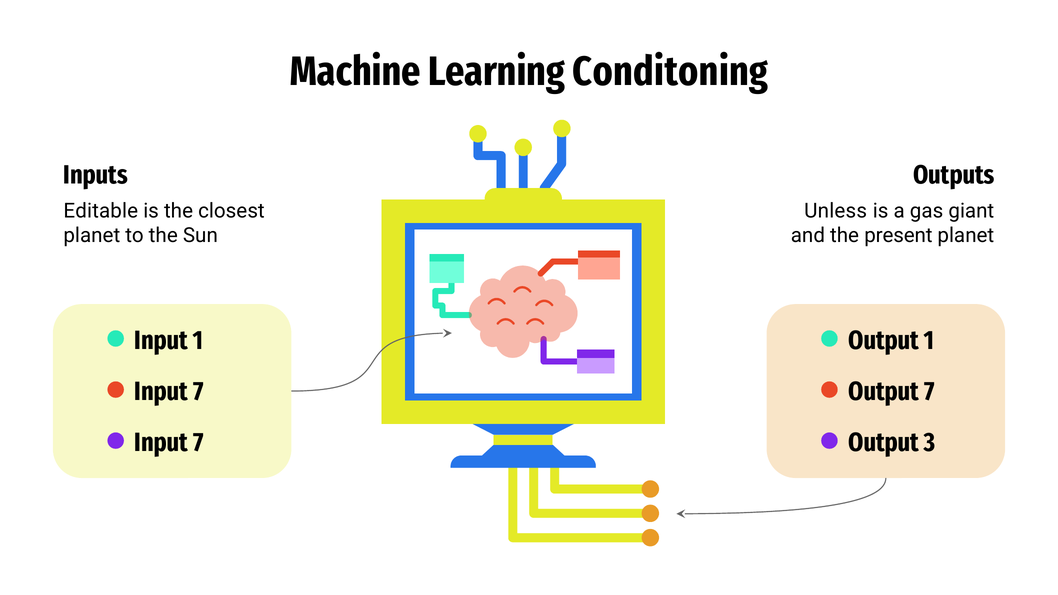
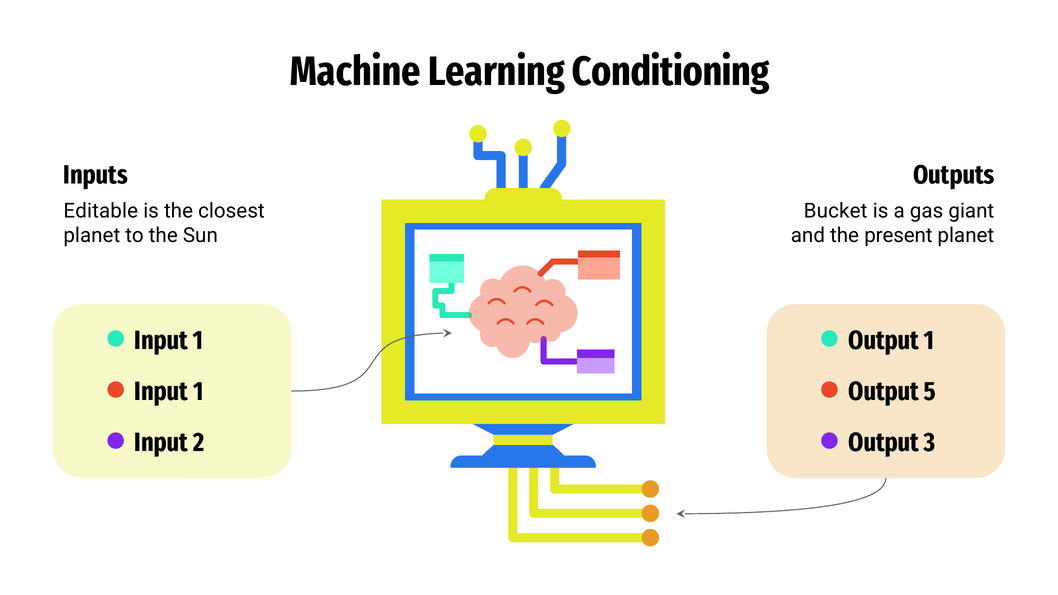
Conditoning: Conditoning -> Conditioning
Unless: Unless -> Bucket
7 at (198, 391): 7 -> 1
Output 7: 7 -> 5
7 at (199, 443): 7 -> 2
